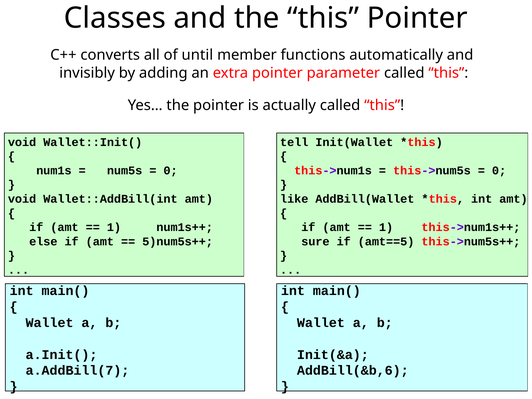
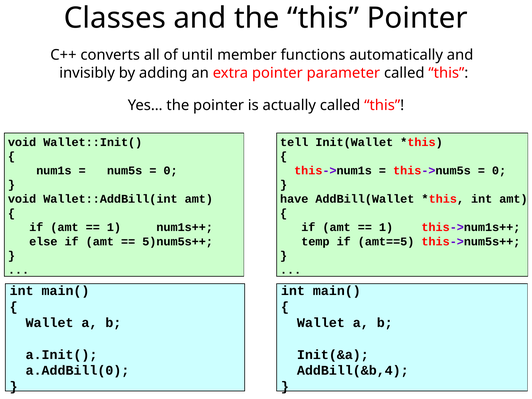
like: like -> have
sure: sure -> temp
a.AddBill(7: a.AddBill(7 -> a.AddBill(0
AddBill(&b,6: AddBill(&b,6 -> AddBill(&b,4
